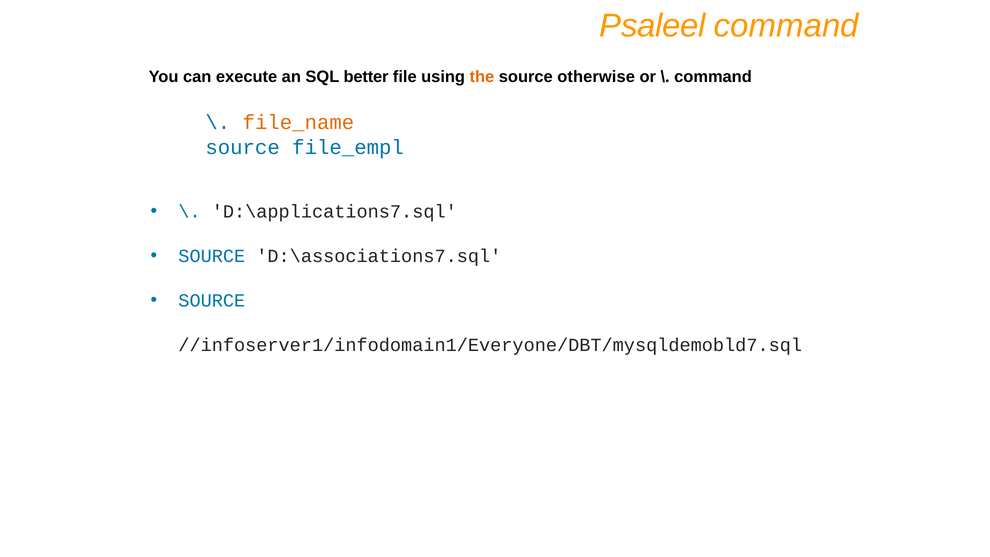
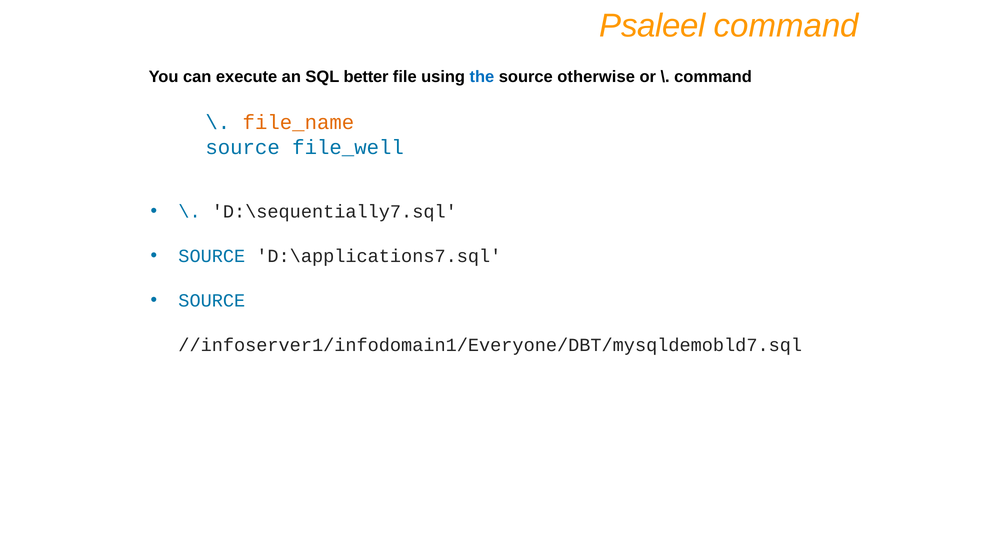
the colour: orange -> blue
file_empl: file_empl -> file_well
D:\applications7.sql: D:\applications7.sql -> D:\sequentially7.sql
D:\associations7.sql: D:\associations7.sql -> D:\applications7.sql
